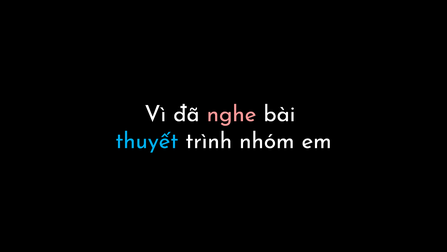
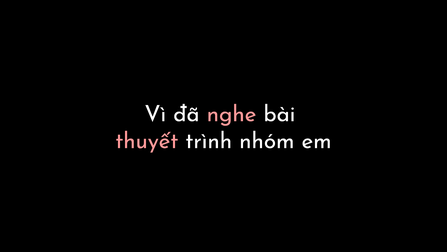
thuyết colour: light blue -> pink
